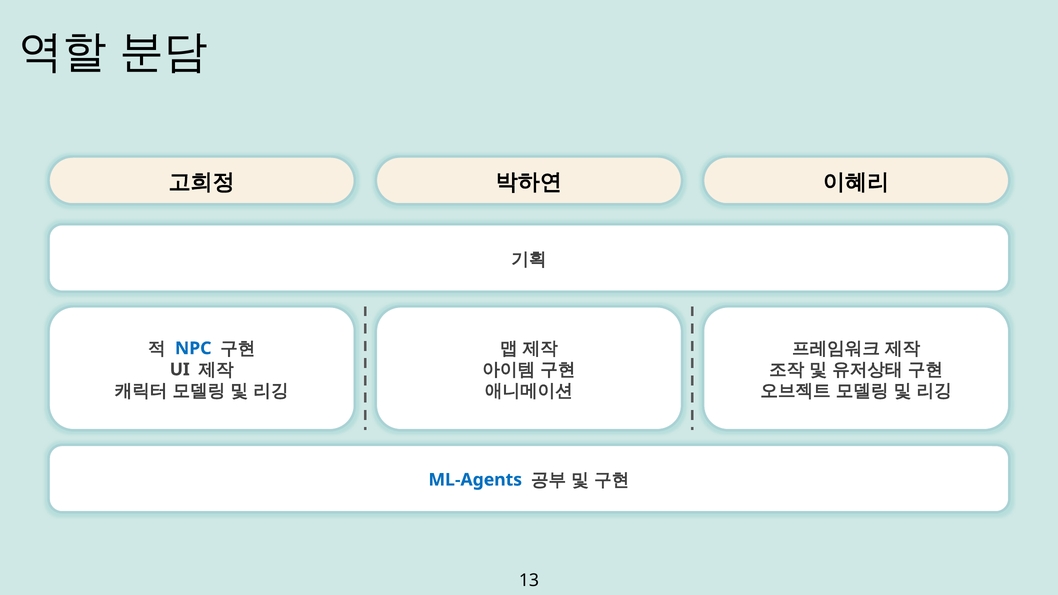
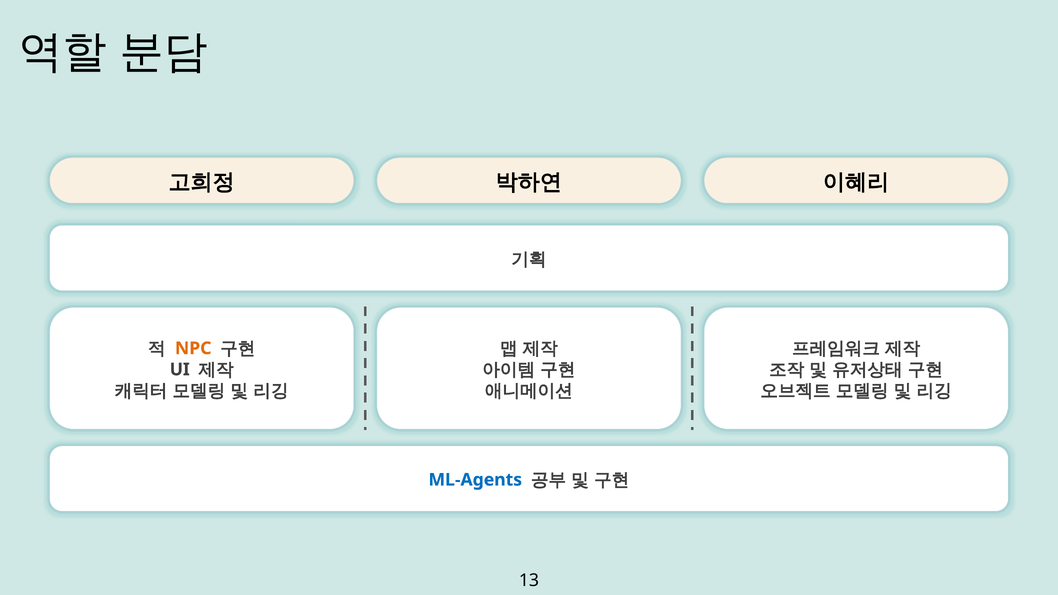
NPC colour: blue -> orange
